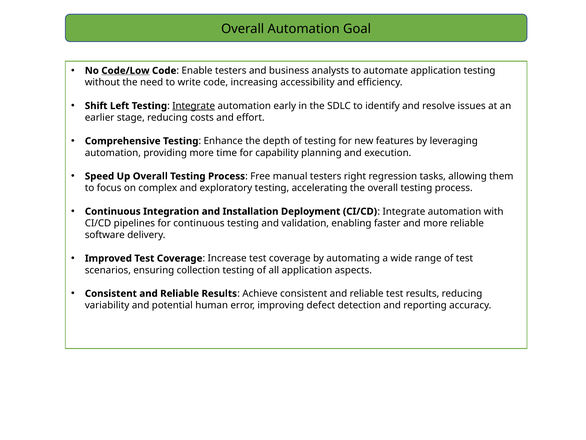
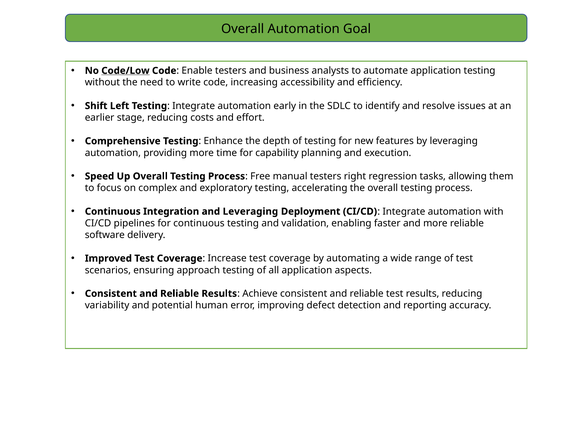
Integrate at (194, 106) underline: present -> none
and Installation: Installation -> Leveraging
collection: collection -> approach
